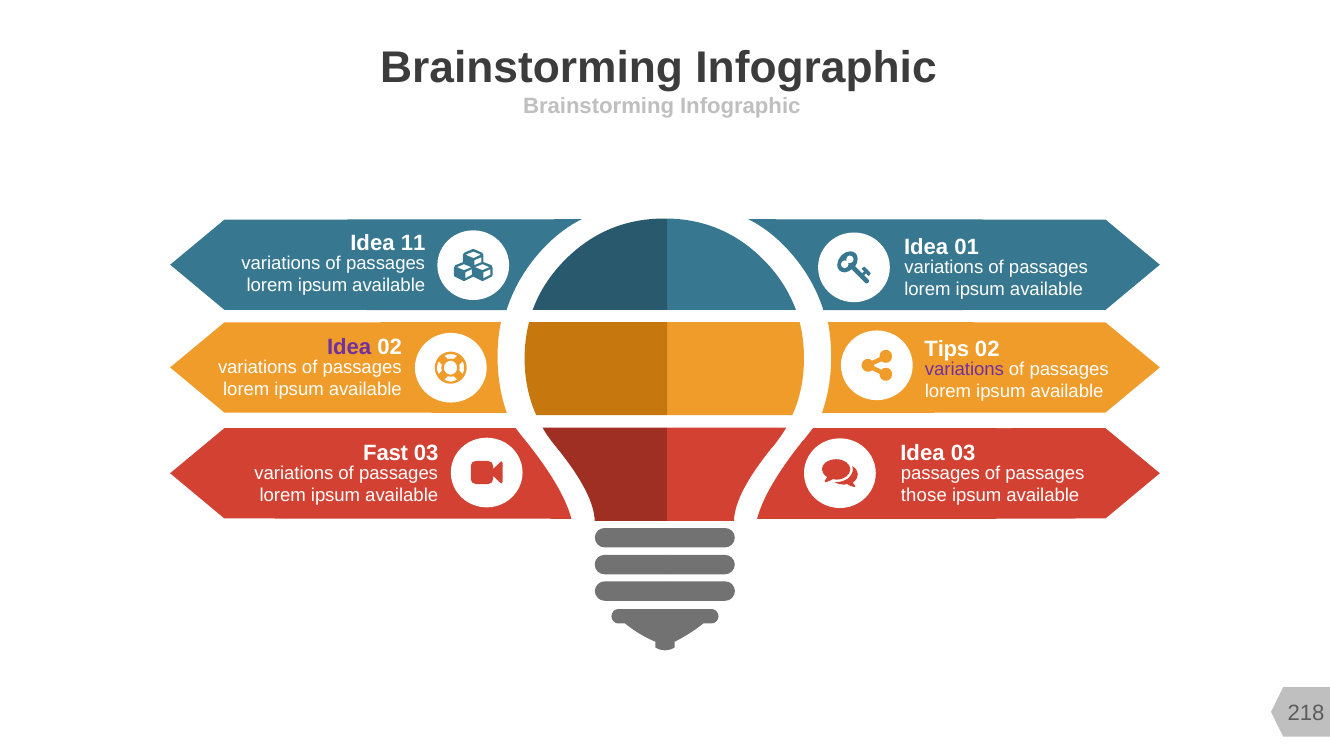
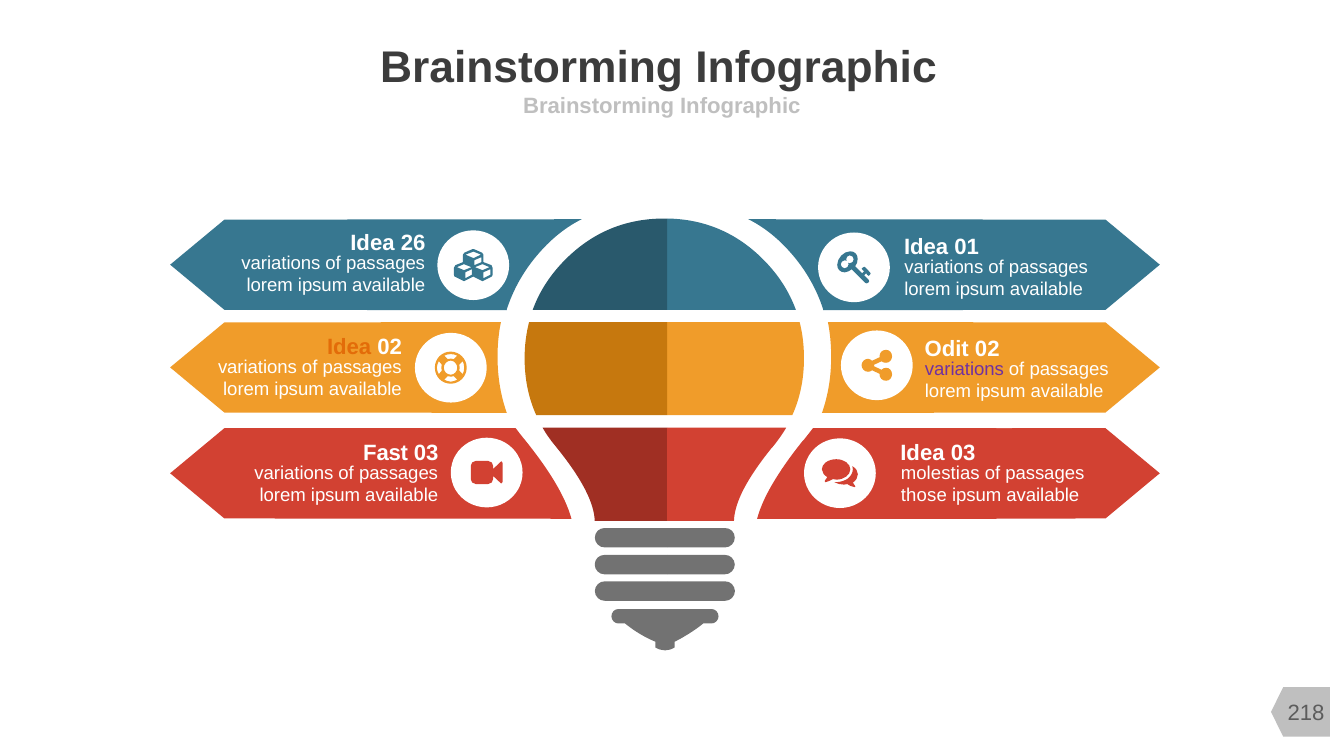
11: 11 -> 26
Idea at (349, 347) colour: purple -> orange
Tips: Tips -> Odit
passages at (940, 474): passages -> molestias
